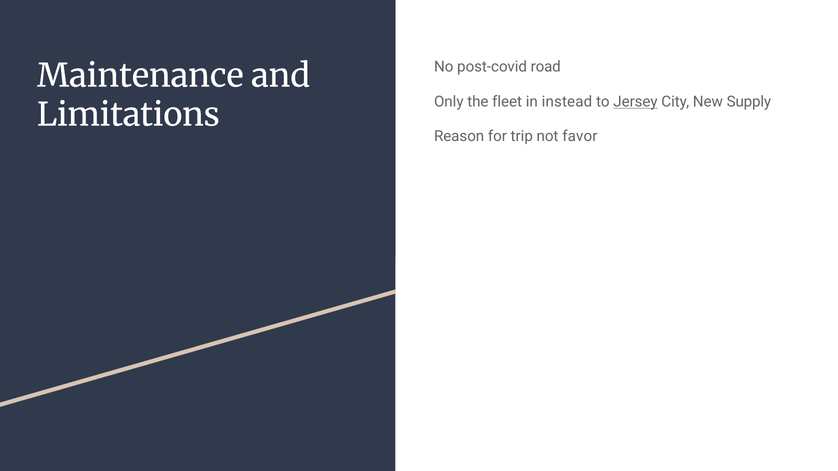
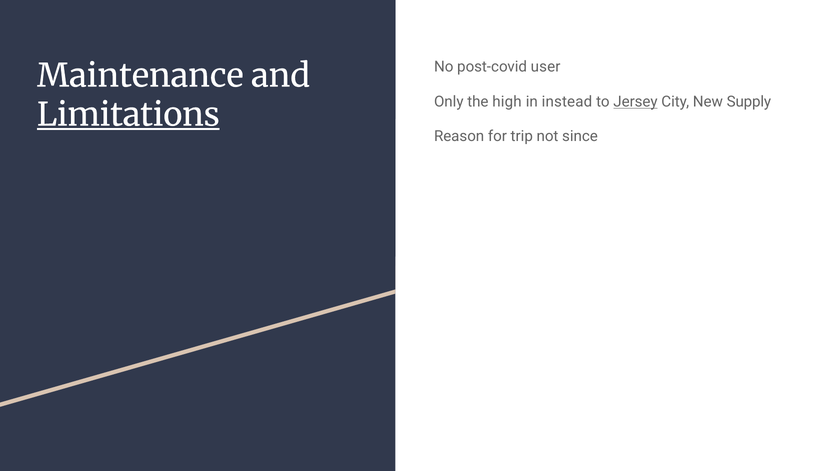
road: road -> user
fleet: fleet -> high
Limitations underline: none -> present
favor: favor -> since
